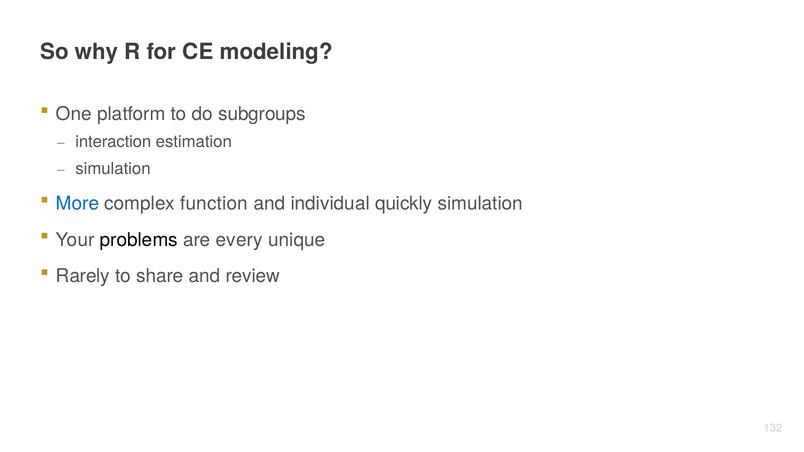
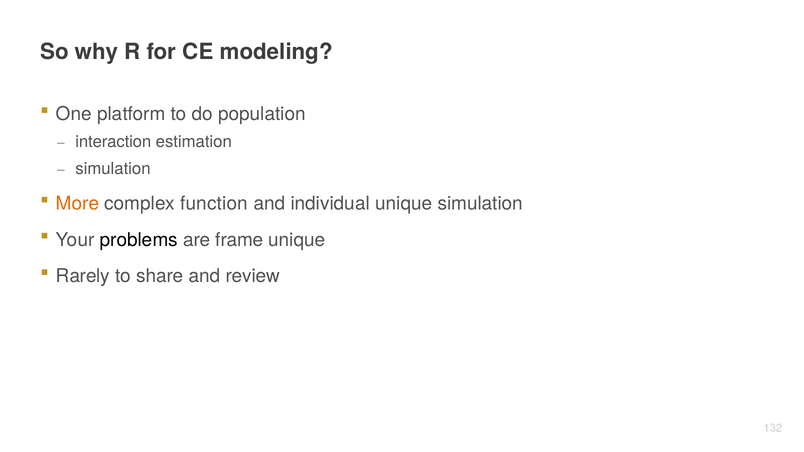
subgroups: subgroups -> population
More colour: blue -> orange
individual quickly: quickly -> unique
every: every -> frame
